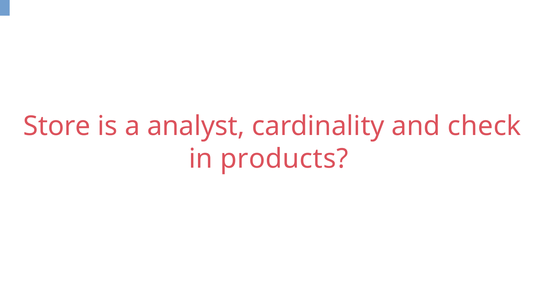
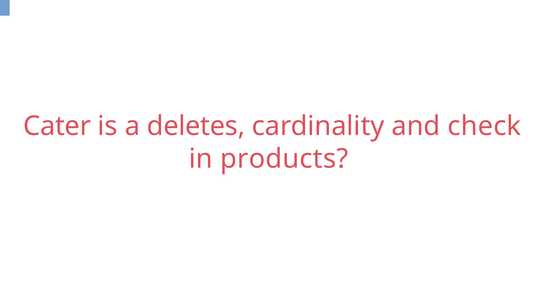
Store: Store -> Cater
analyst: analyst -> deletes
